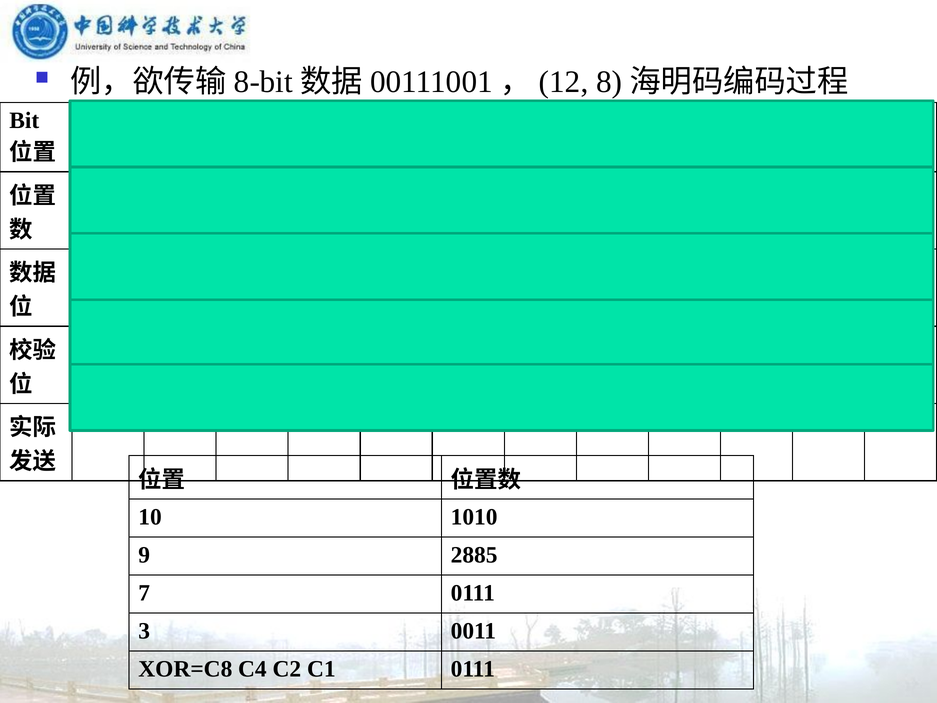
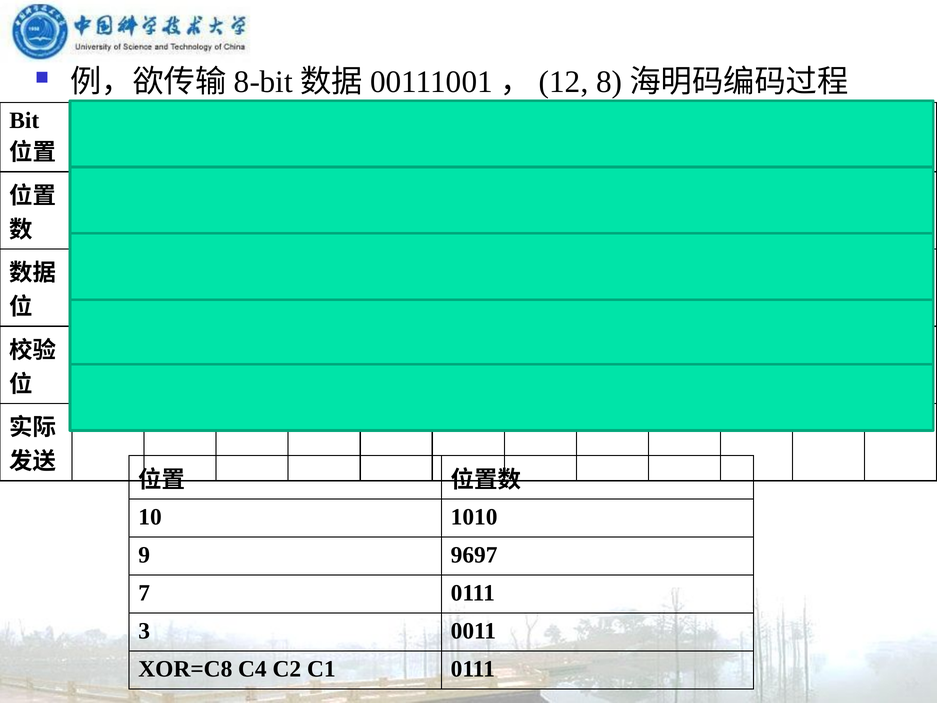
2885: 2885 -> 9697
